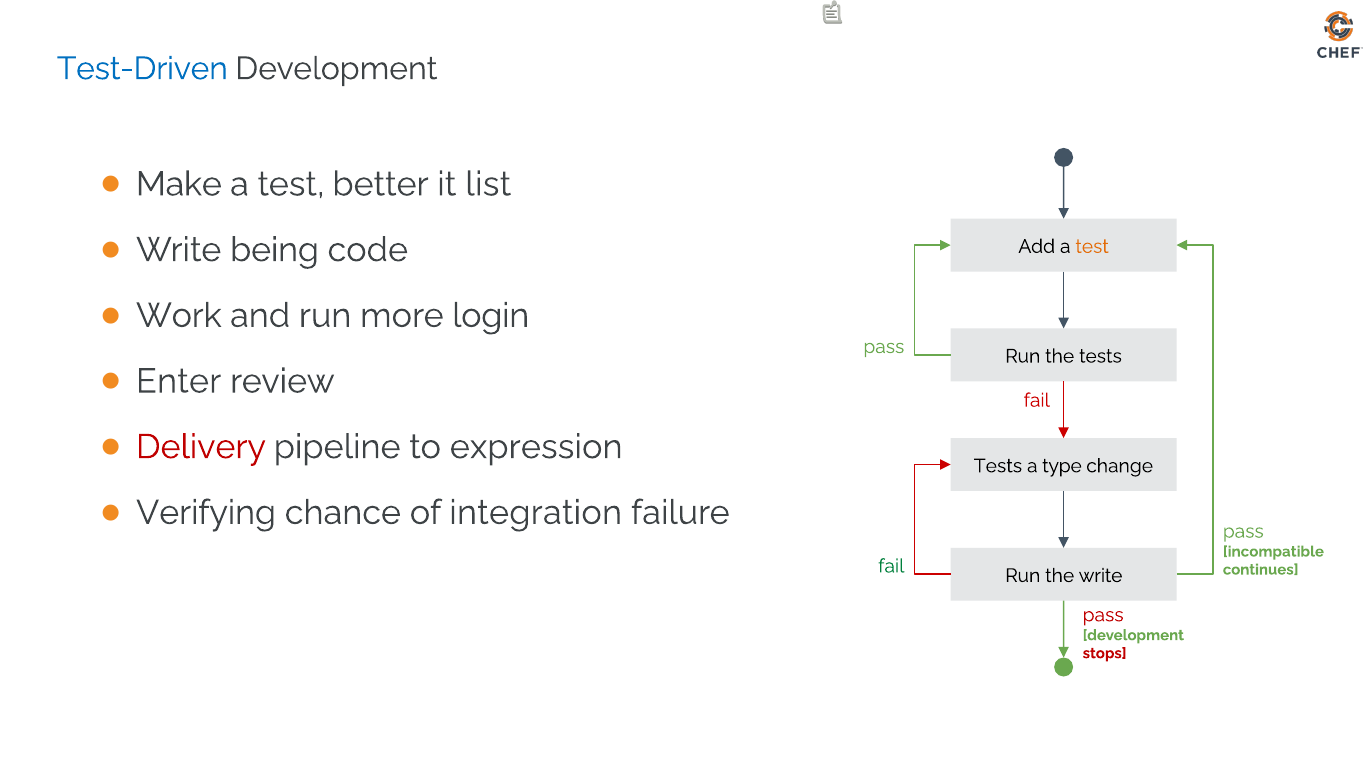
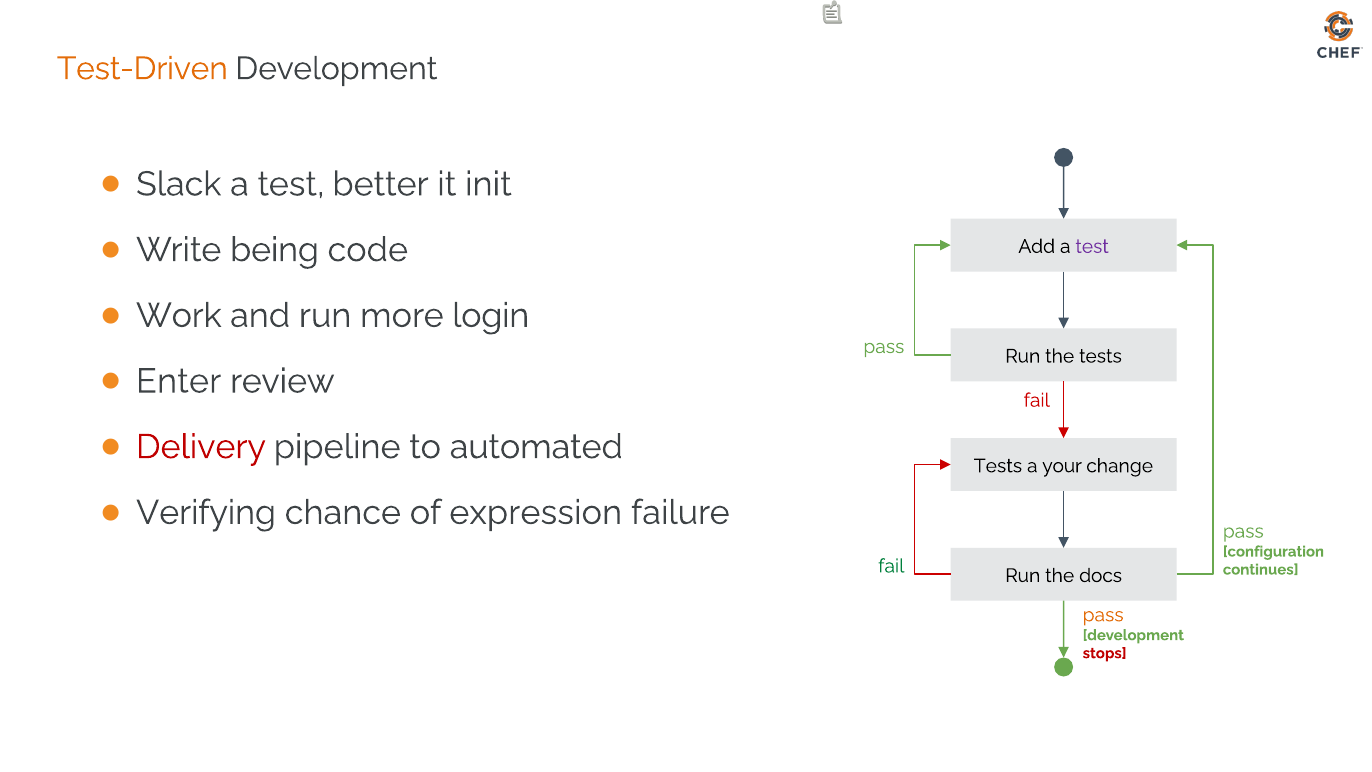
Test-Driven colour: blue -> orange
Make: Make -> Slack
list: list -> init
test at (1092, 246) colour: orange -> purple
expression: expression -> automated
type: type -> your
integration: integration -> expression
incompatible: incompatible -> configuration
the write: write -> docs
pass at (1103, 615) colour: red -> orange
